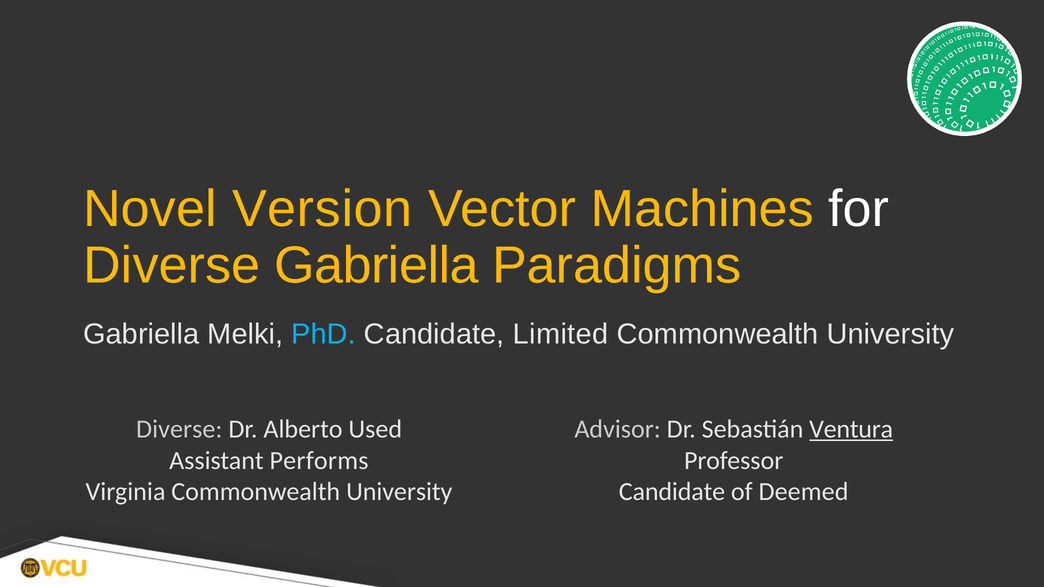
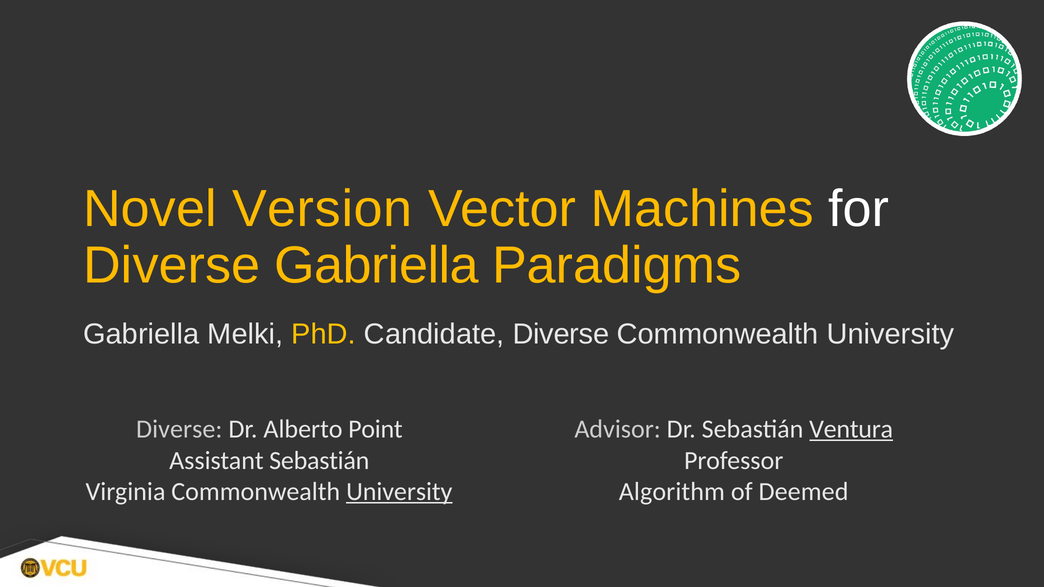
PhD colour: light blue -> yellow
Candidate Limited: Limited -> Diverse
Used: Used -> Point
Assistant Performs: Performs -> Sebastián
University at (399, 492) underline: none -> present
Candidate at (672, 492): Candidate -> Algorithm
